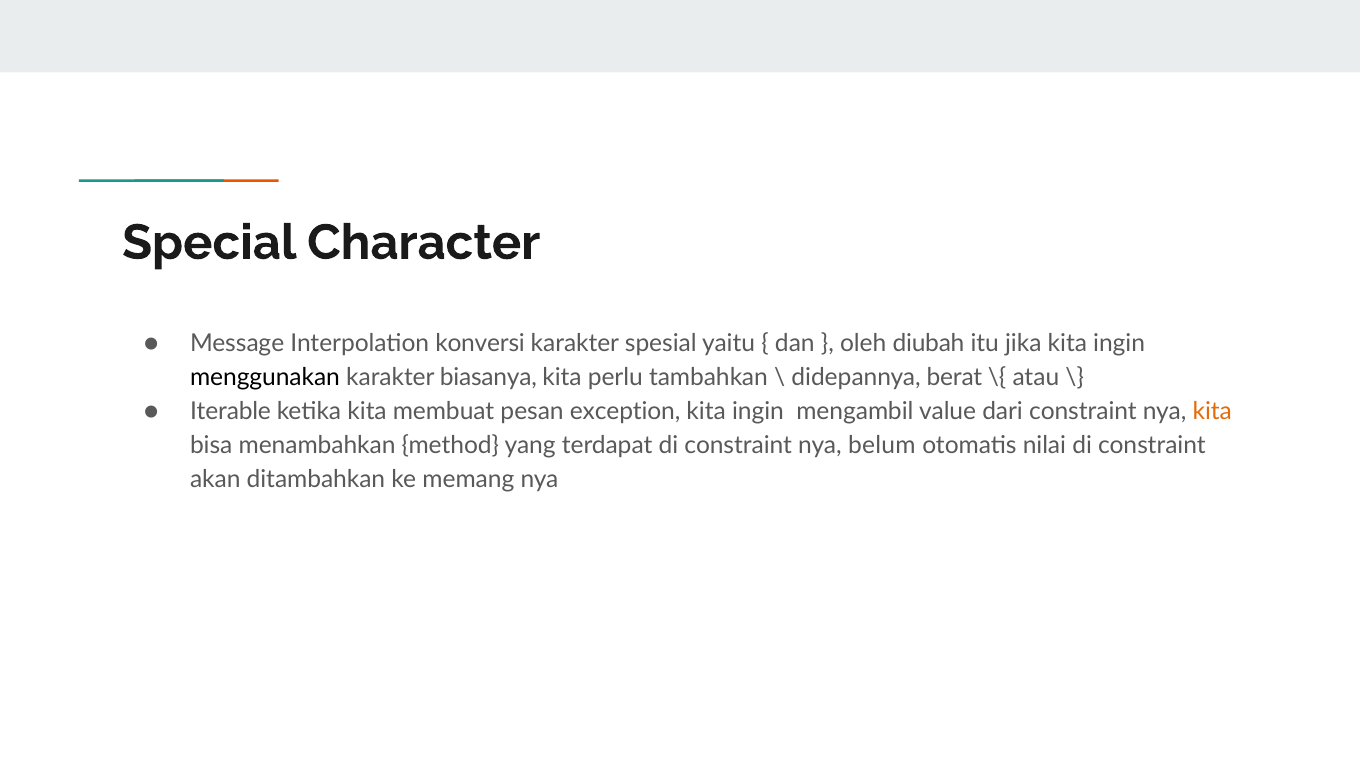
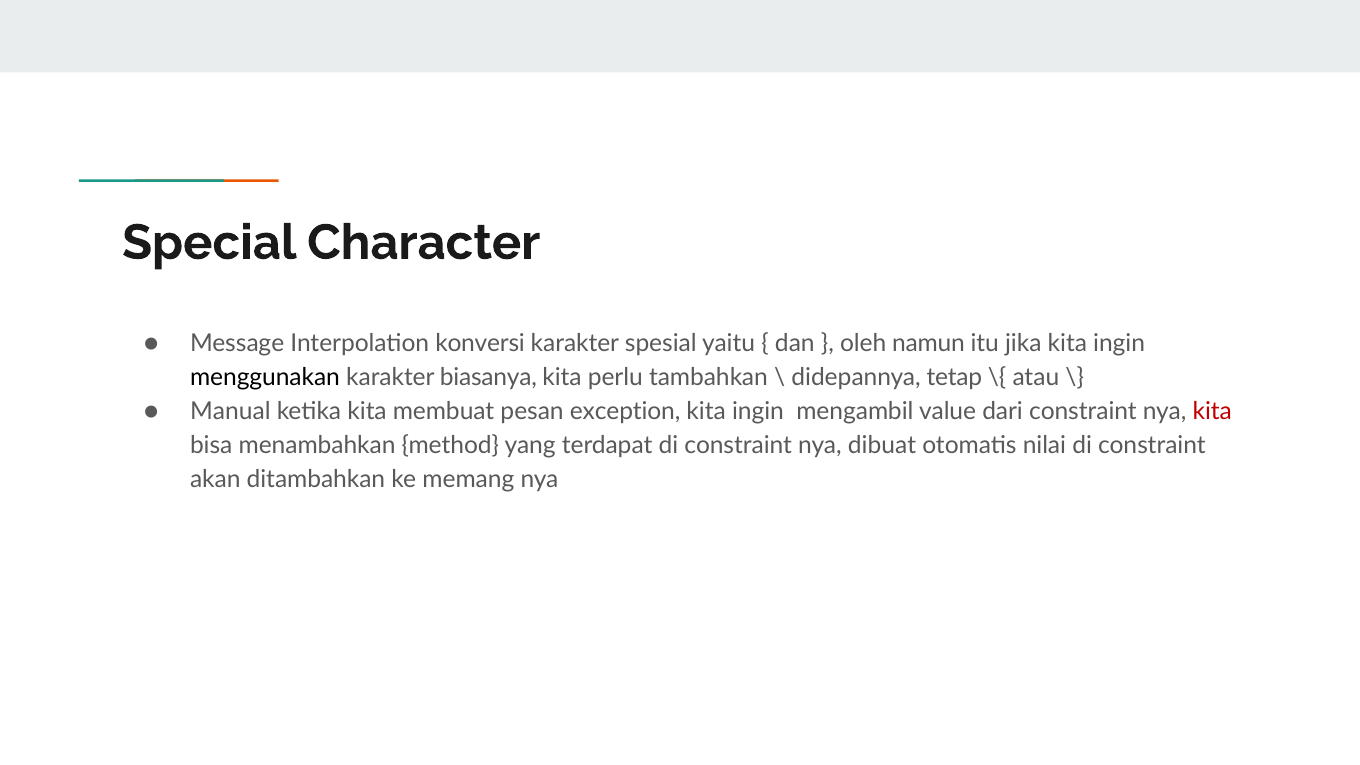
diubah: diubah -> namun
berat: berat -> tetap
Iterable: Iterable -> Manual
kita at (1212, 411) colour: orange -> red
belum: belum -> dibuat
